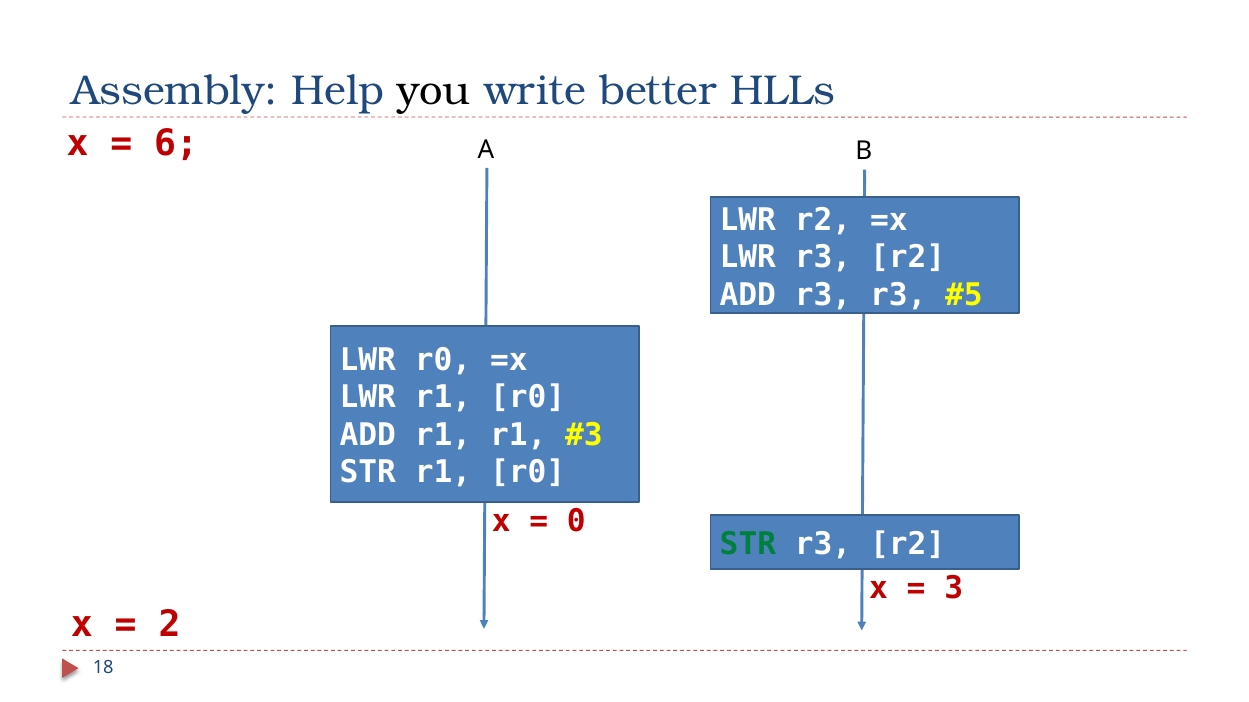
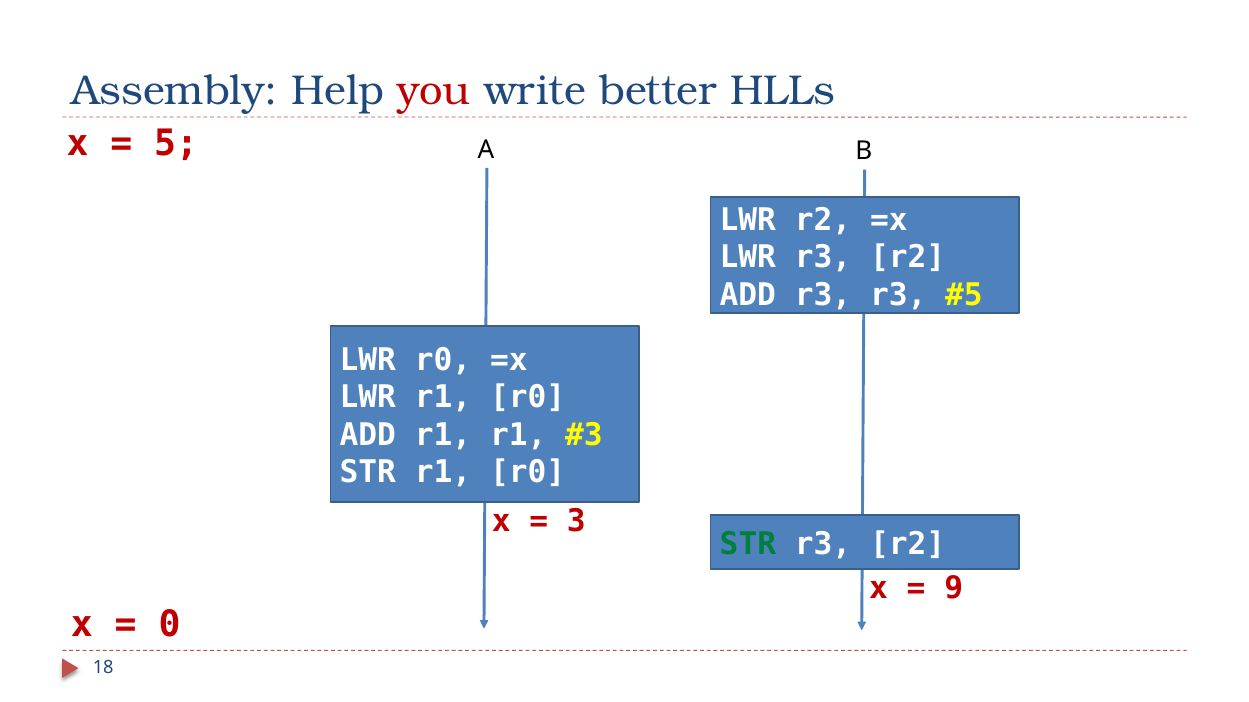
you colour: black -> red
6: 6 -> 5
0: 0 -> 3
3: 3 -> 9
2: 2 -> 0
